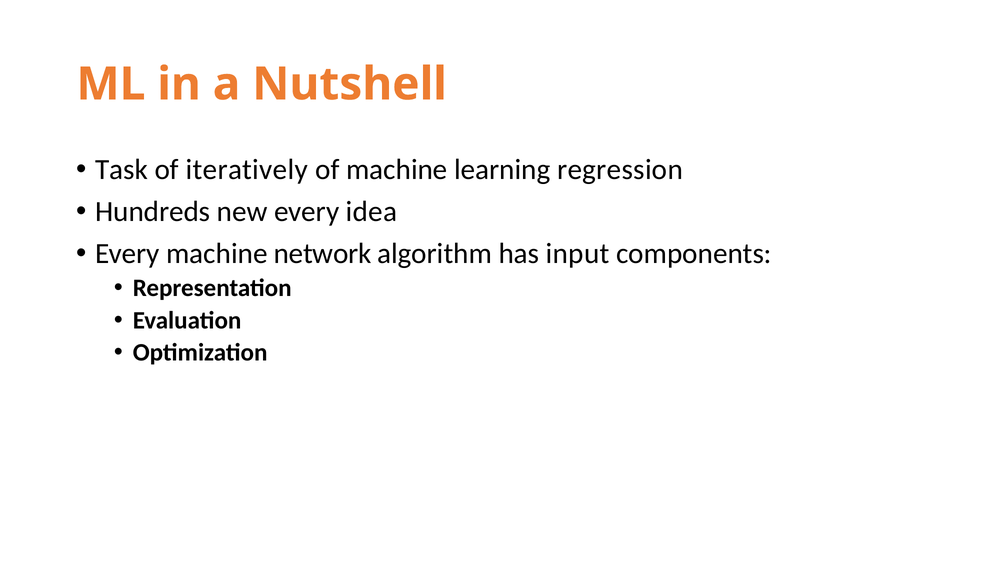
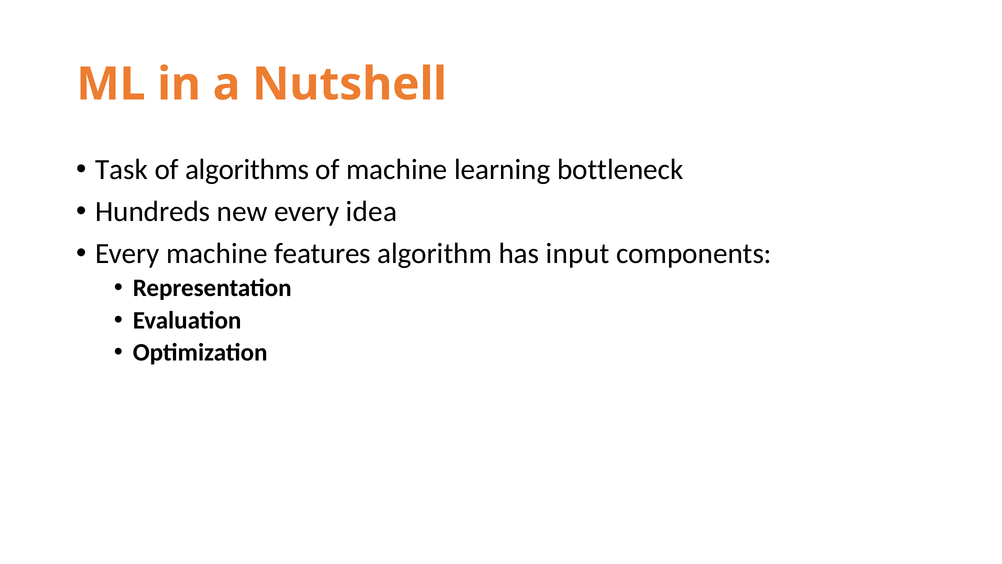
iteratively: iteratively -> algorithms
regression: regression -> bottleneck
network: network -> features
